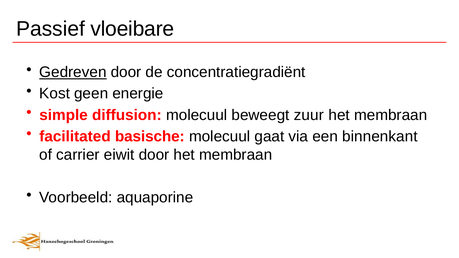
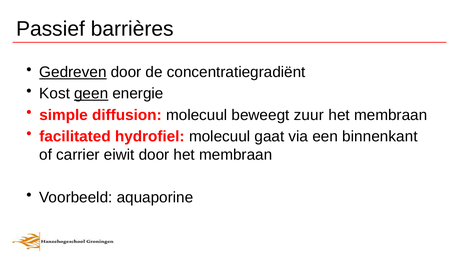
vloeibare: vloeibare -> barrières
geen underline: none -> present
basische: basische -> hydrofiel
